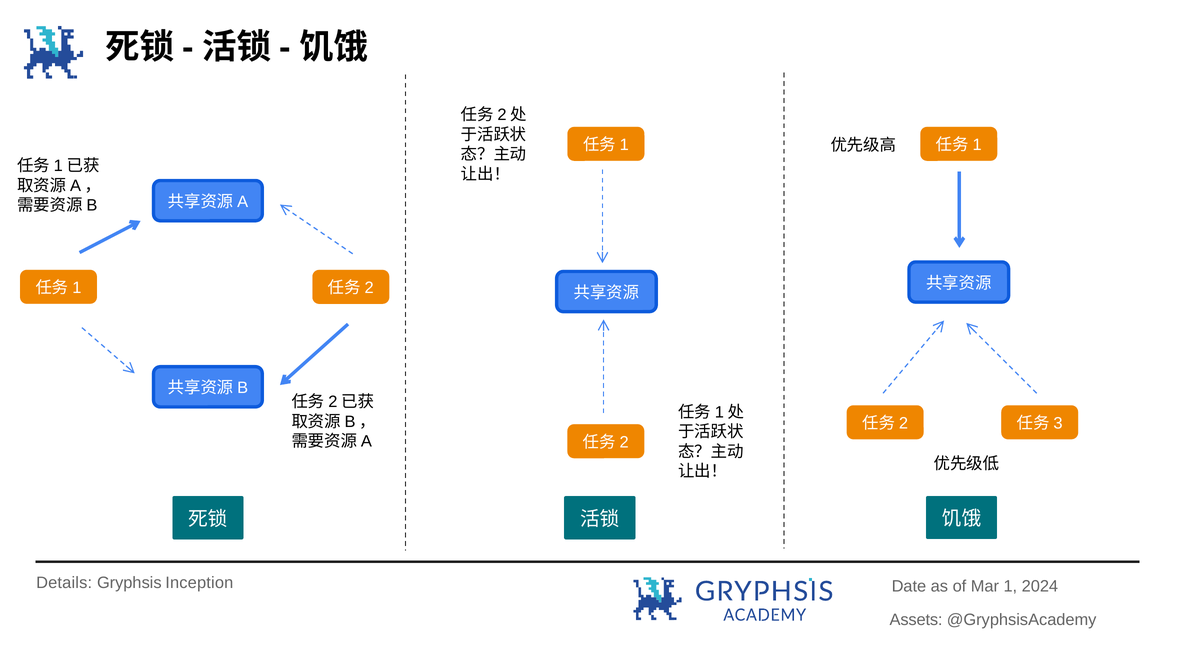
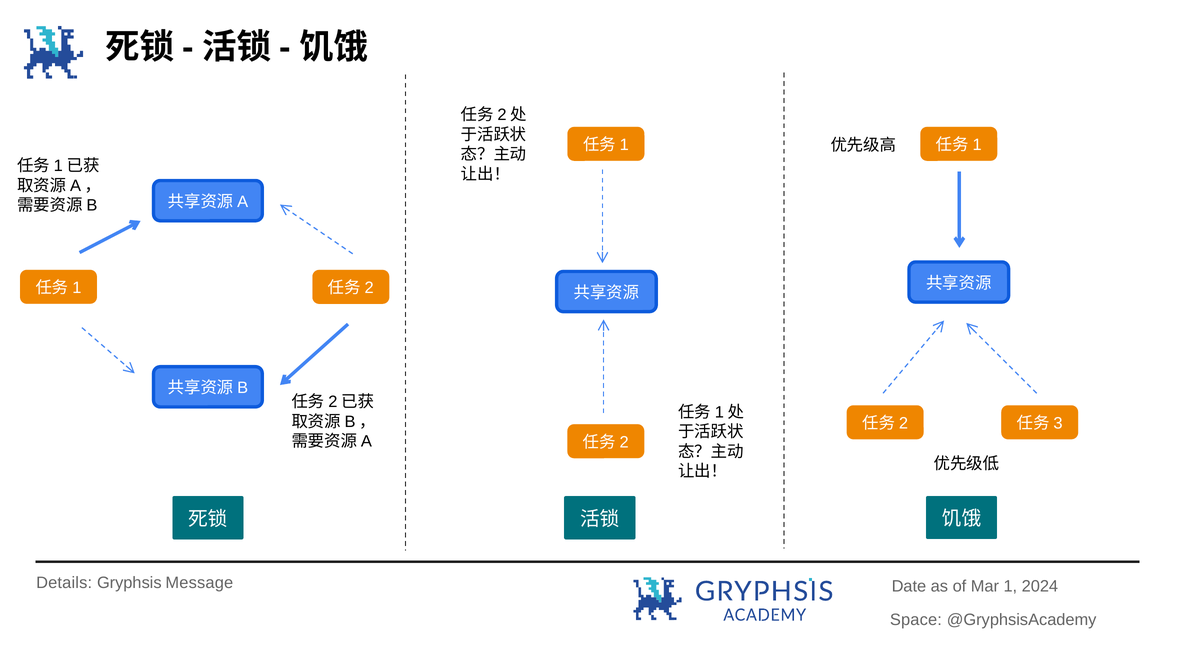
Inception: Inception -> Message
Assets: Assets -> Space
